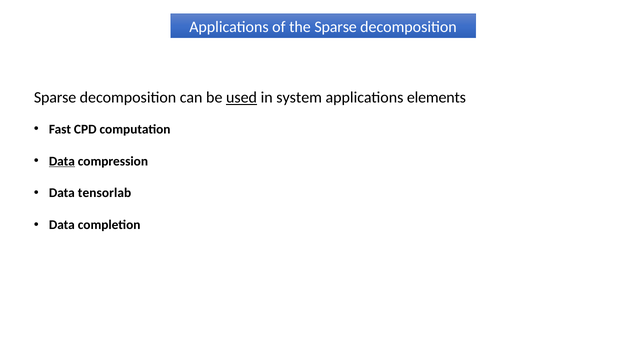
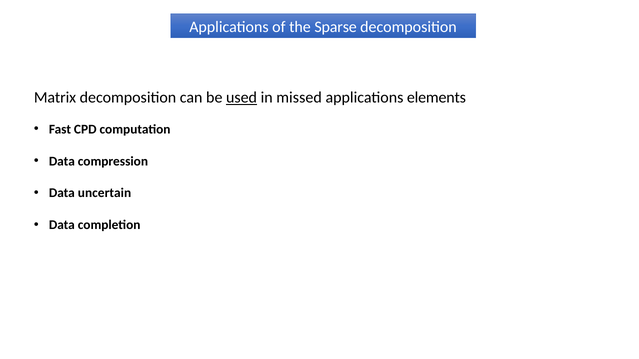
Sparse at (55, 98): Sparse -> Matrix
system: system -> missed
Data at (62, 161) underline: present -> none
tensorlab: tensorlab -> uncertain
